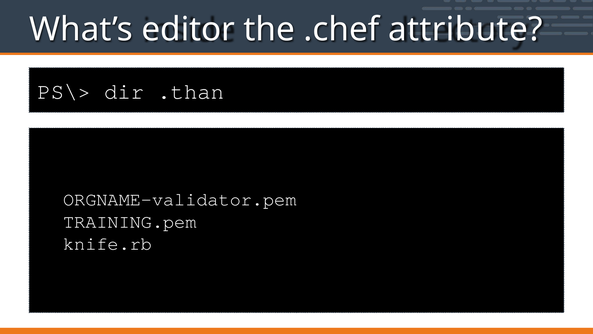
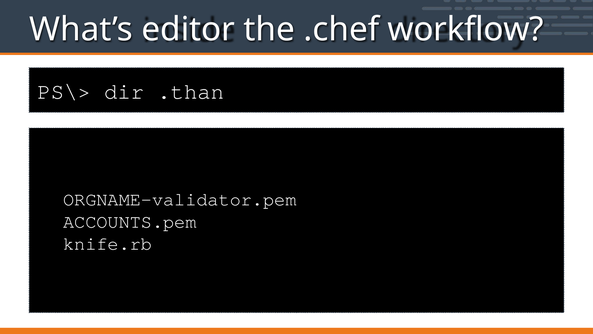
attribute: attribute -> workflow
TRAINING.pem: TRAINING.pem -> ACCOUNTS.pem
